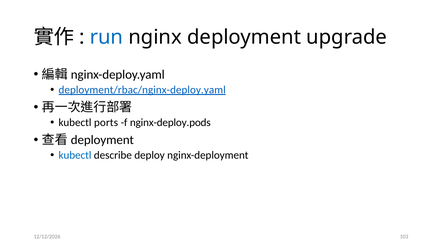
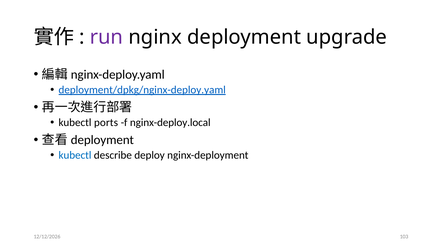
run colour: blue -> purple
deployment/rbac/nginx-deploy.yaml: deployment/rbac/nginx-deploy.yaml -> deployment/dpkg/nginx-deploy.yaml
nginx-deploy.pods: nginx-deploy.pods -> nginx-deploy.local
